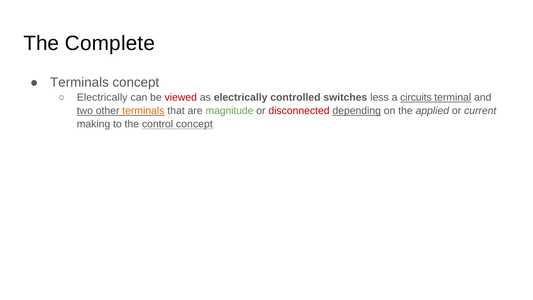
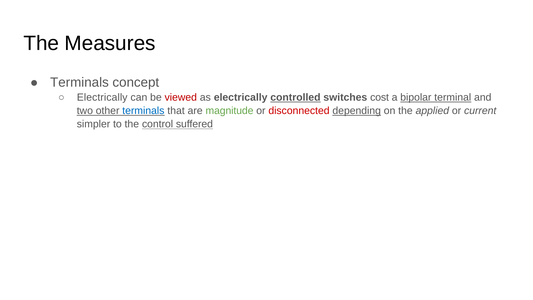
Complete: Complete -> Measures
controlled underline: none -> present
less: less -> cost
circuits: circuits -> bipolar
terminals at (143, 111) colour: orange -> blue
making: making -> simpler
control concept: concept -> suffered
